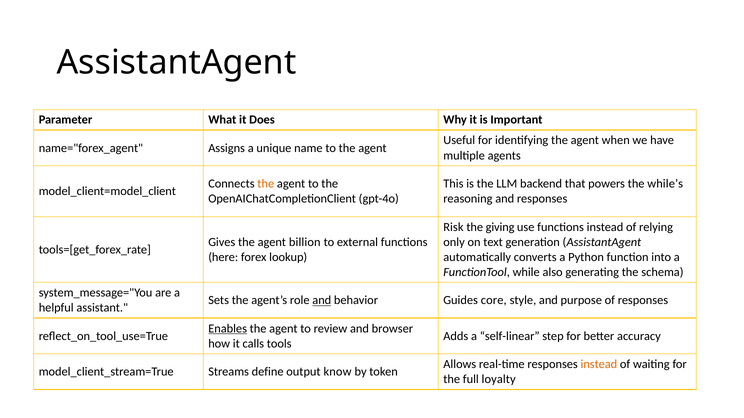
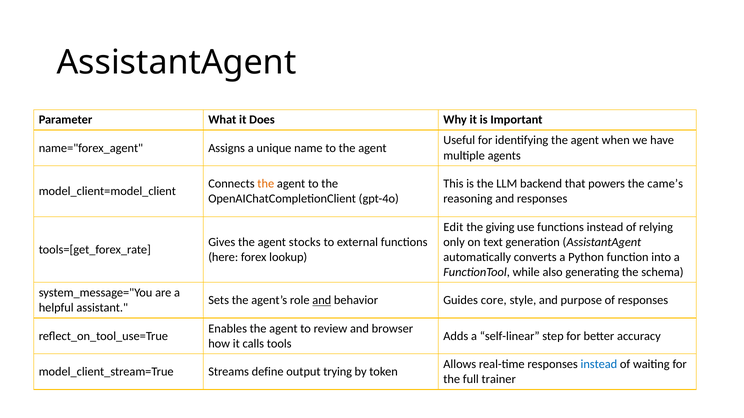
while’s: while’s -> came’s
Risk: Risk -> Edit
billion: billion -> stocks
Enables underline: present -> none
instead at (599, 365) colour: orange -> blue
know: know -> trying
loyalty: loyalty -> trainer
